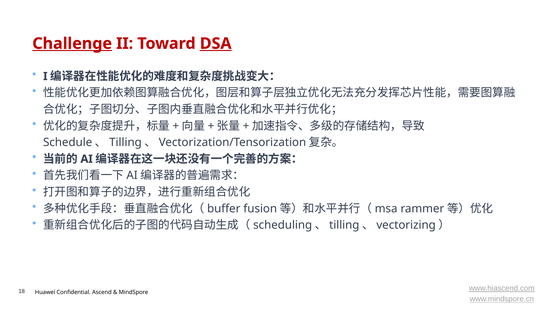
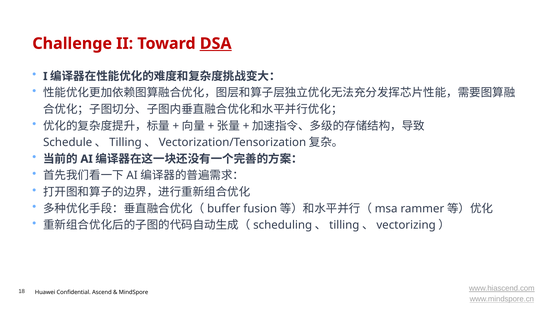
Challenge underline: present -> none
